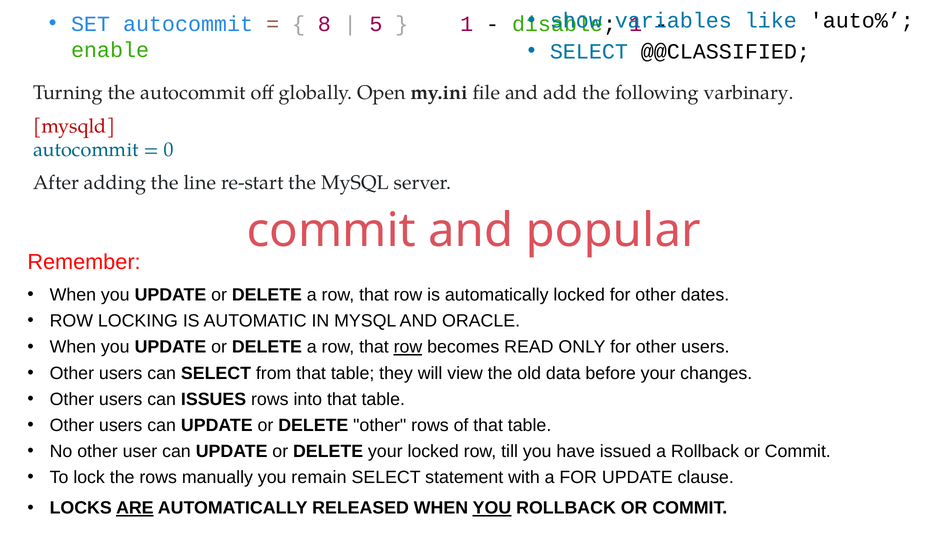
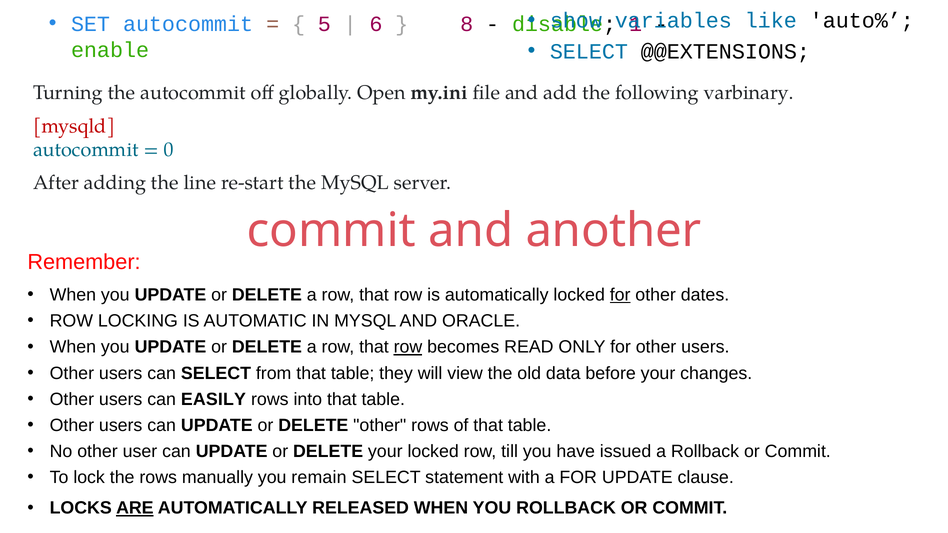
8: 8 -> 5
5: 5 -> 6
1 at (467, 24): 1 -> 8
@@CLASSIFIED: @@CLASSIFIED -> @@EXTENSIONS
popular: popular -> another
for at (620, 295) underline: none -> present
ISSUES: ISSUES -> EASILY
YOU at (492, 508) underline: present -> none
